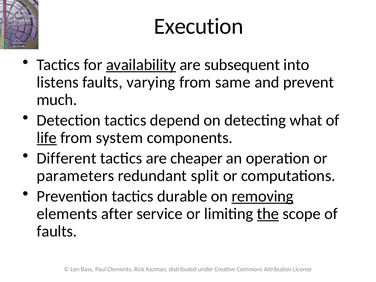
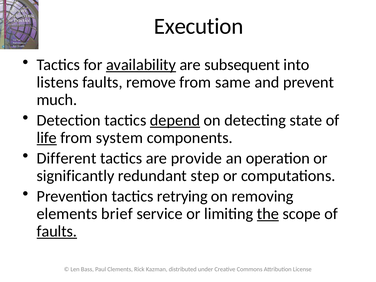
varying: varying -> remove
depend underline: none -> present
what: what -> state
cheaper: cheaper -> provide
parameters: parameters -> significantly
split: split -> step
durable: durable -> retrying
removing underline: present -> none
after: after -> brief
faults at (57, 231) underline: none -> present
